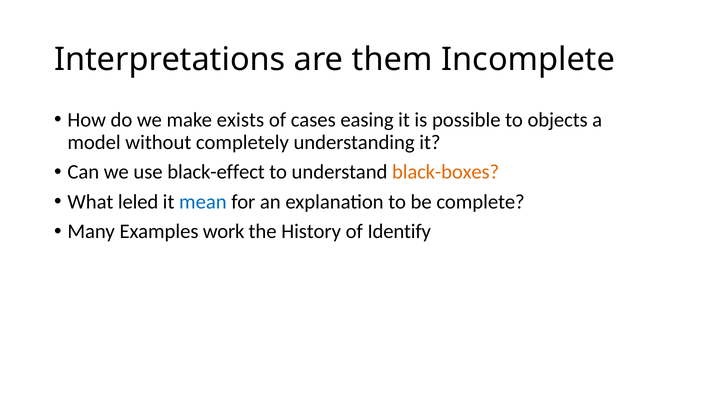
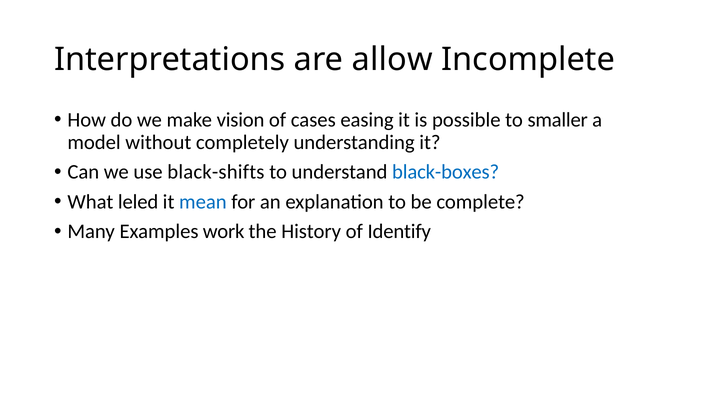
them: them -> allow
exists: exists -> vision
objects: objects -> smaller
black-effect: black-effect -> black-shifts
black-boxes colour: orange -> blue
